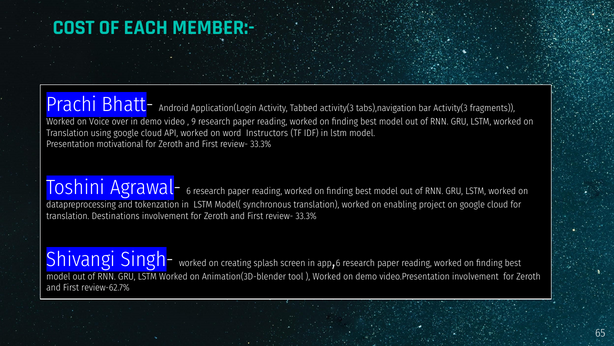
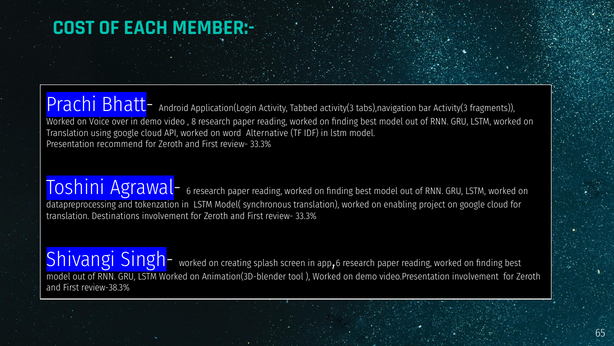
9: 9 -> 8
Instructors: Instructors -> Alternative
motivational: motivational -> recommend
review-62.7%: review-62.7% -> review-38.3%
